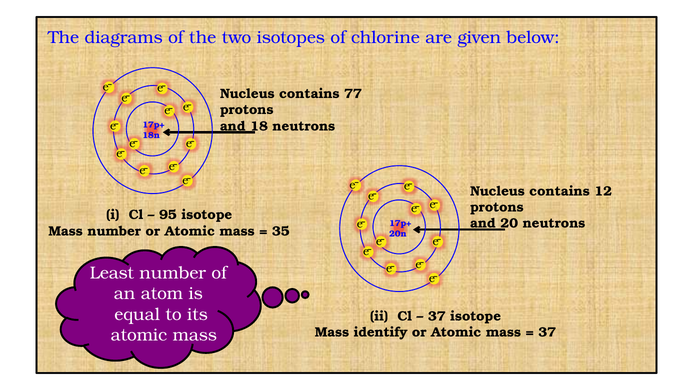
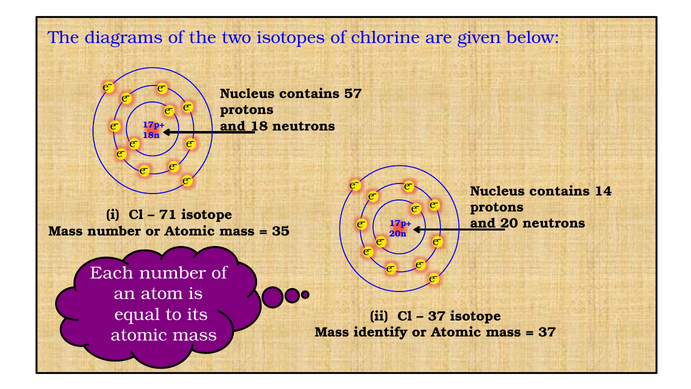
77: 77 -> 57
12: 12 -> 14
95: 95 -> 71
Least: Least -> Each
